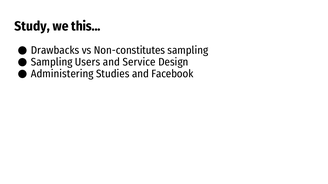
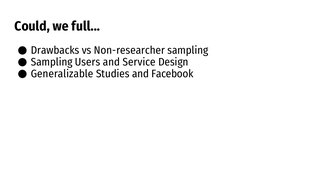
Study: Study -> Could
this: this -> full
Non-constitutes: Non-constitutes -> Non-researcher
Administering: Administering -> Generalizable
